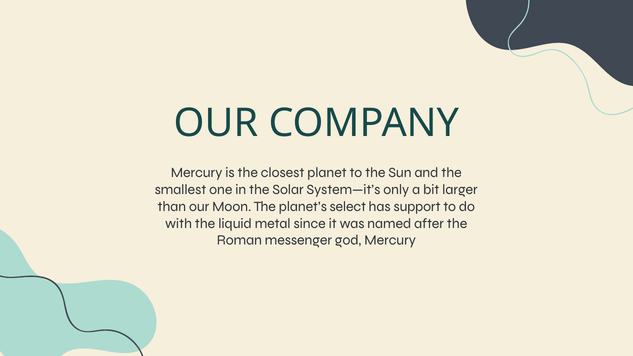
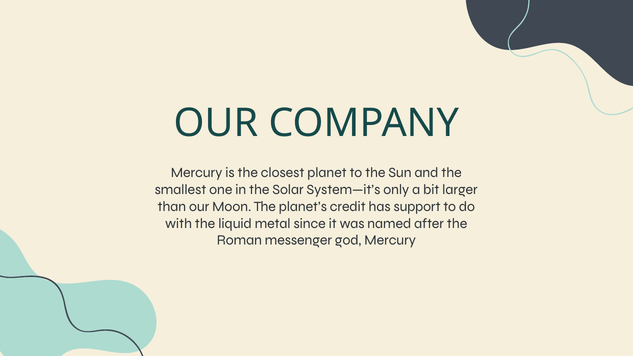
select: select -> credit
